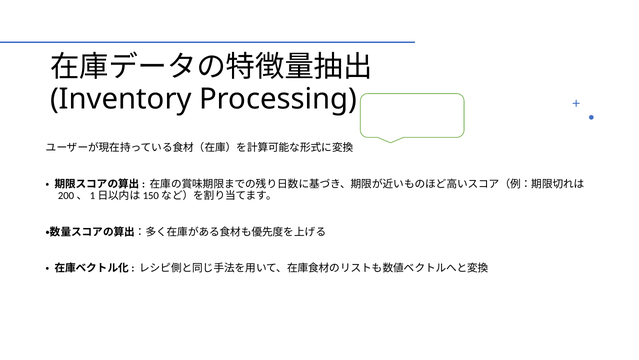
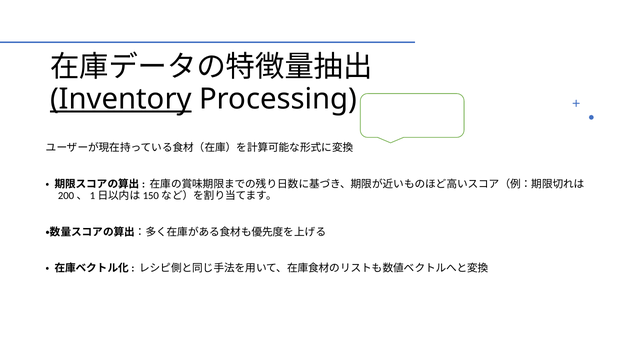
Inventory underline: none -> present
